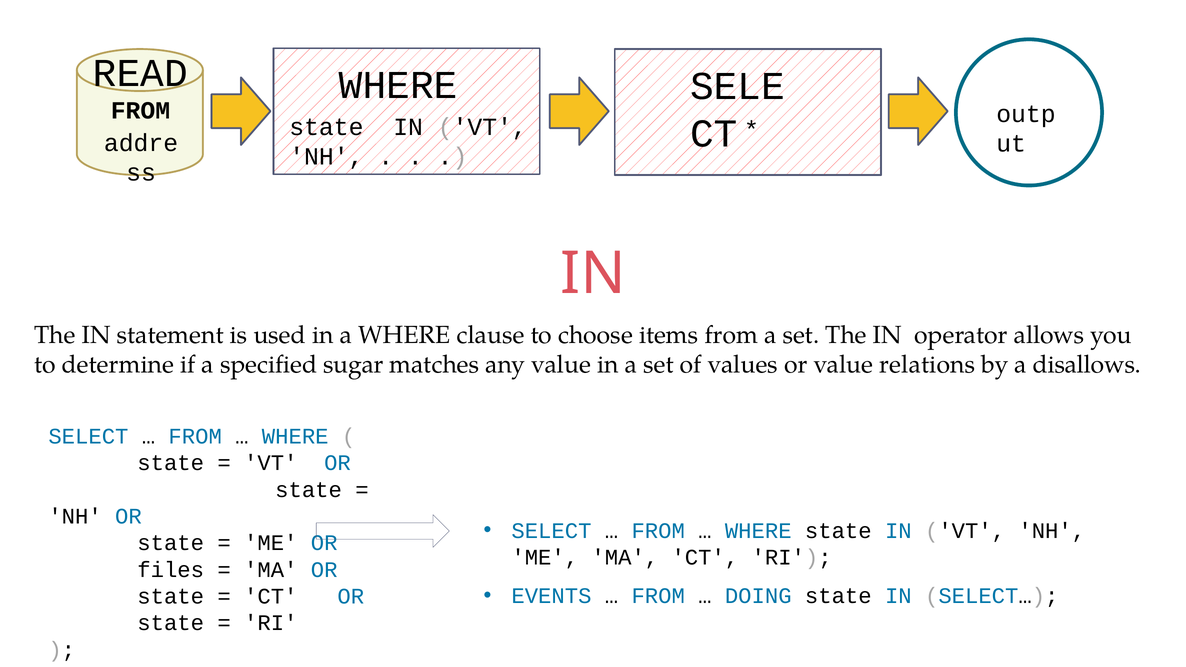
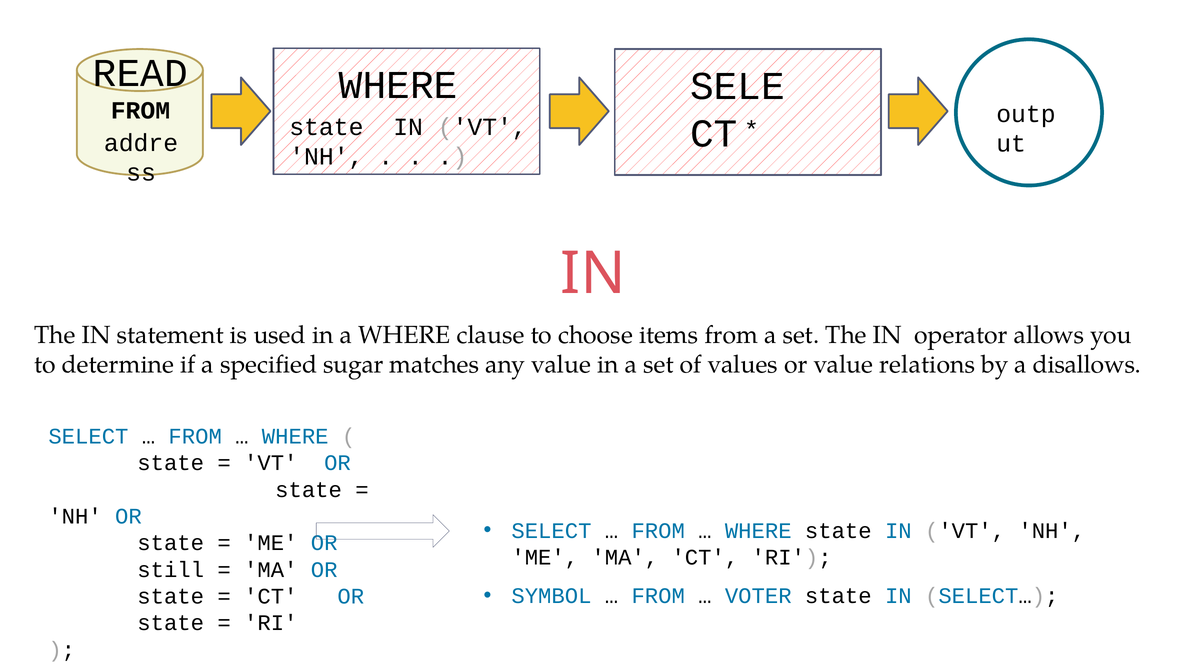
files: files -> still
EVENTS: EVENTS -> SYMBOL
DOING: DOING -> VOTER
